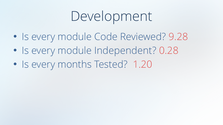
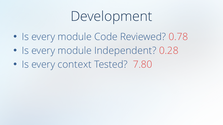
9.28: 9.28 -> 0.78
months: months -> context
1.20: 1.20 -> 7.80
